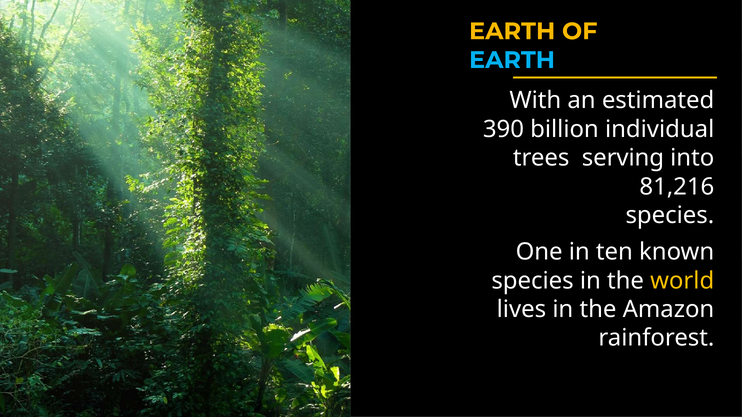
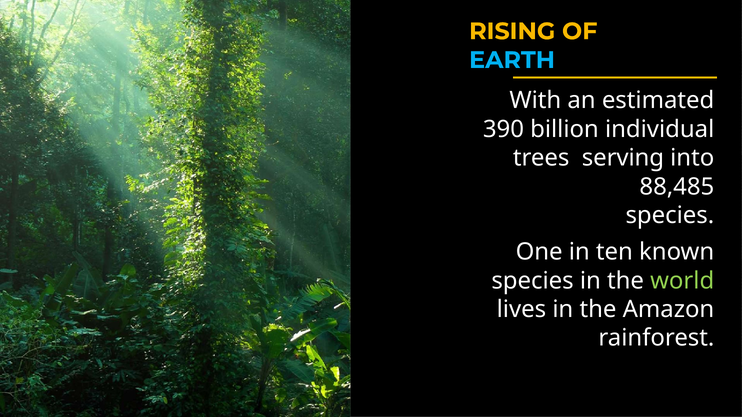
EARTH at (512, 31): EARTH -> RISING
81,216: 81,216 -> 88,485
world colour: yellow -> light green
